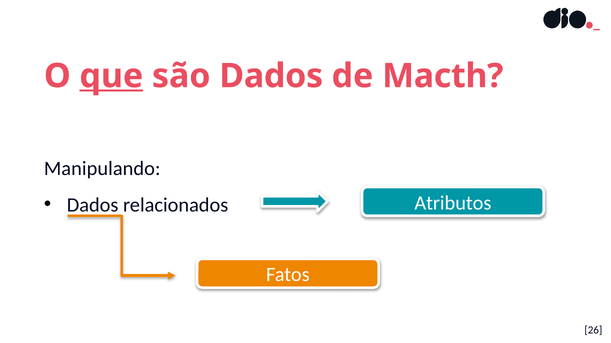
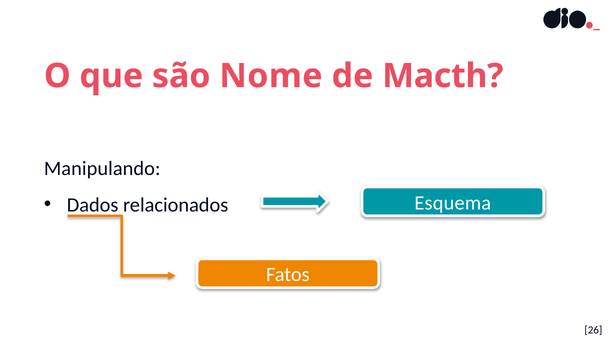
que underline: present -> none
são Dados: Dados -> Nome
Atributos: Atributos -> Esquema
